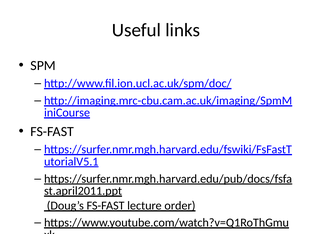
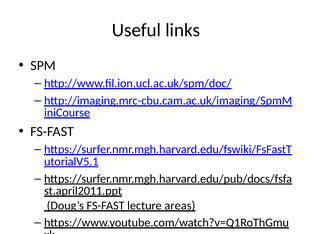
order: order -> areas
